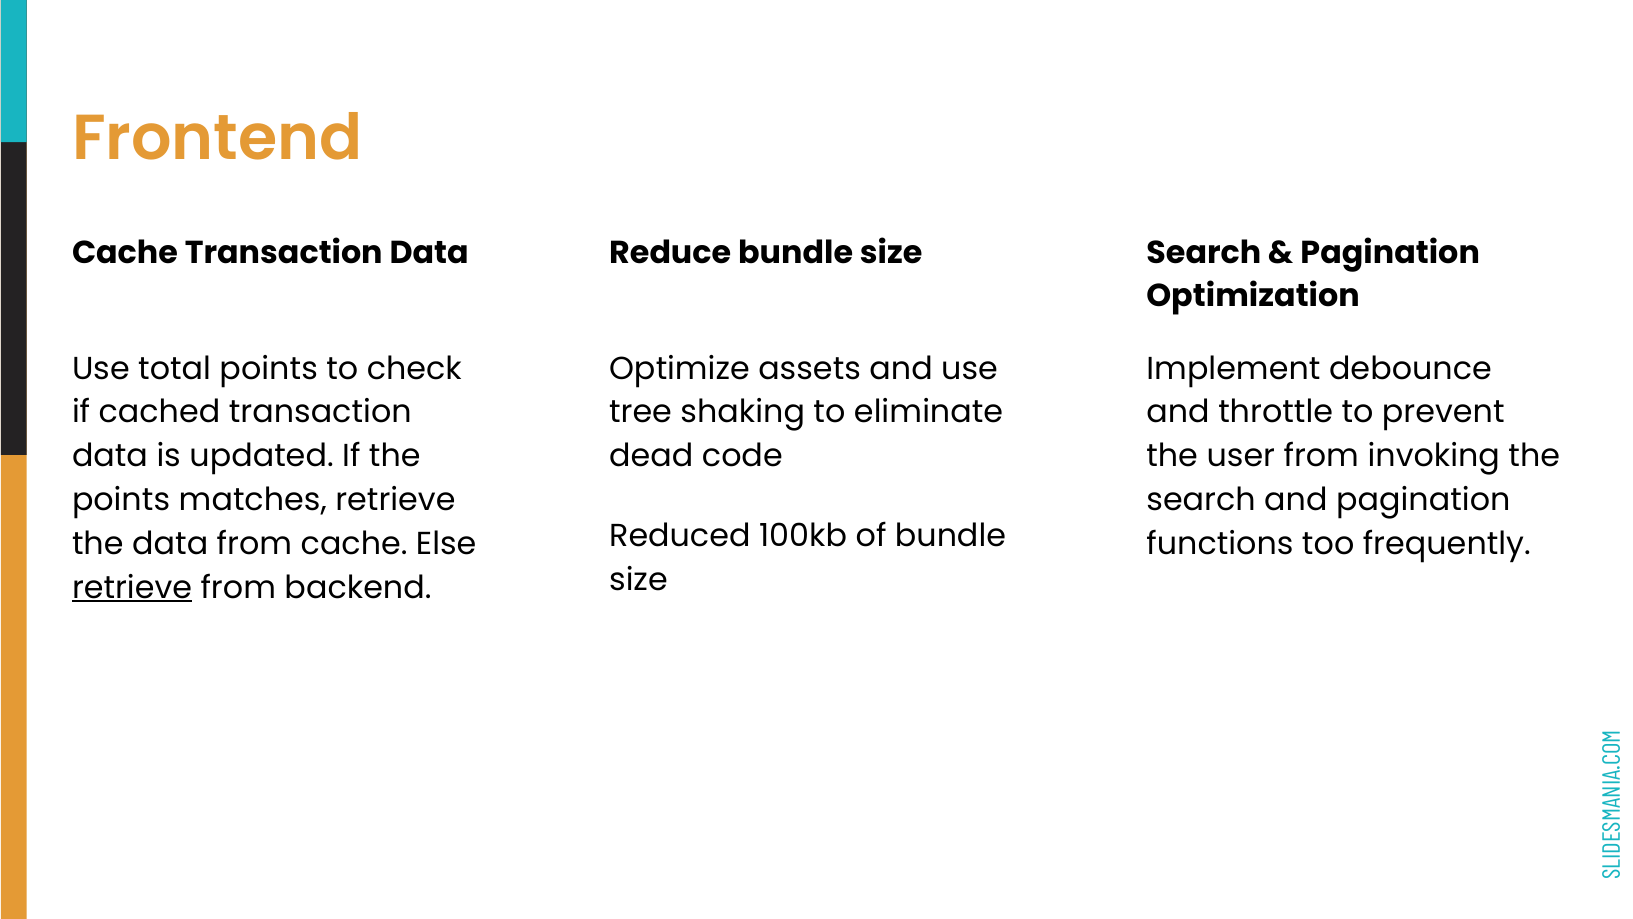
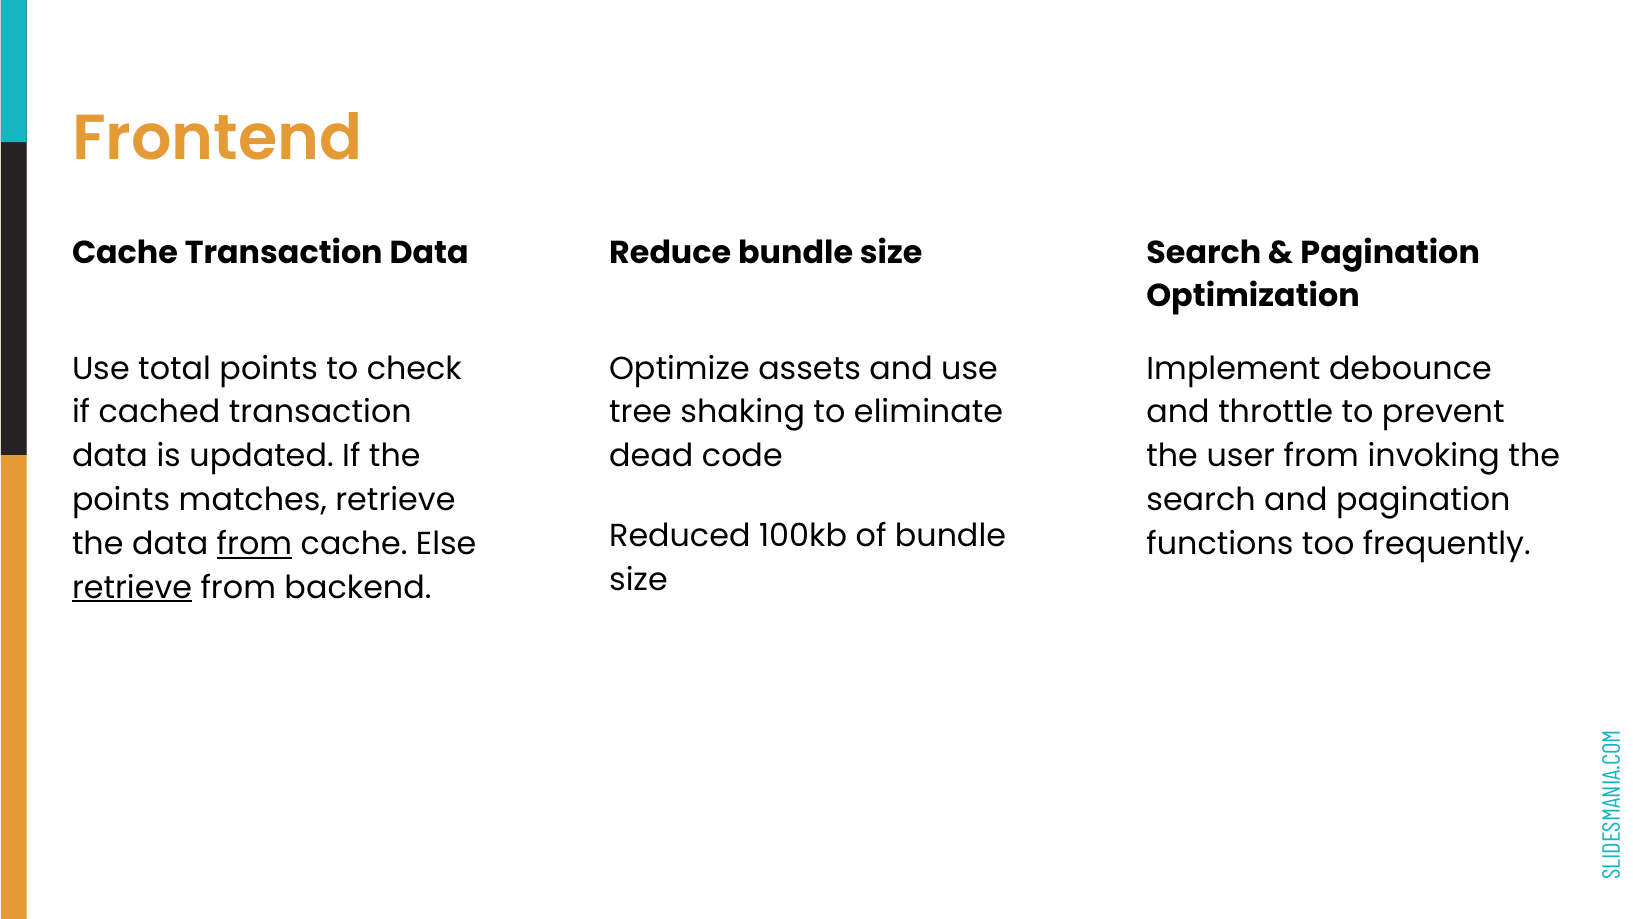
from at (254, 544) underline: none -> present
